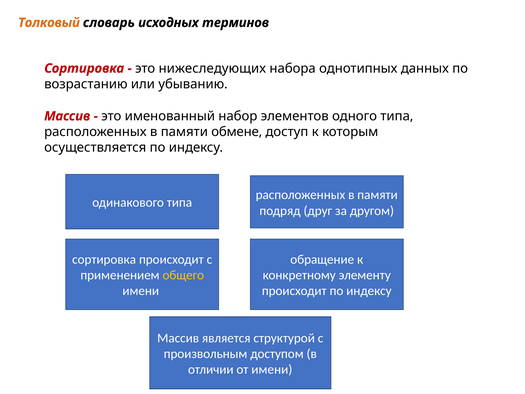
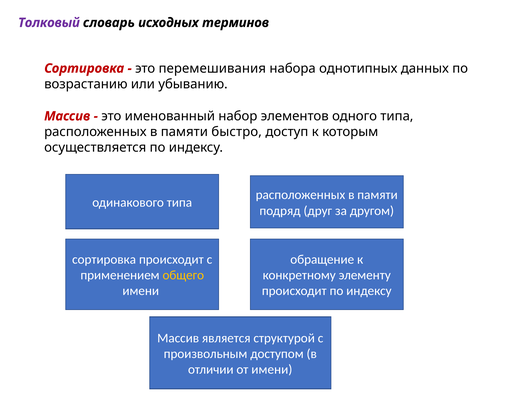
Толковый colour: orange -> purple
нижеследующих: нижеследующих -> перемешивания
обмене: обмене -> быстро
